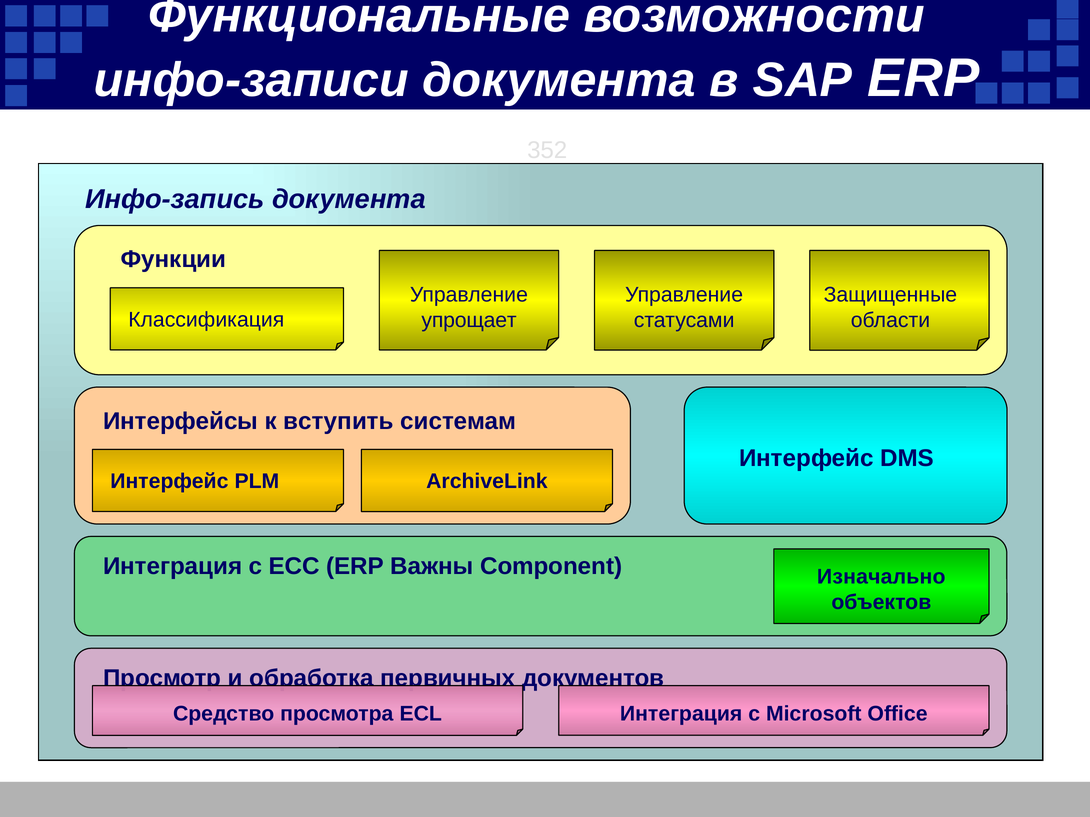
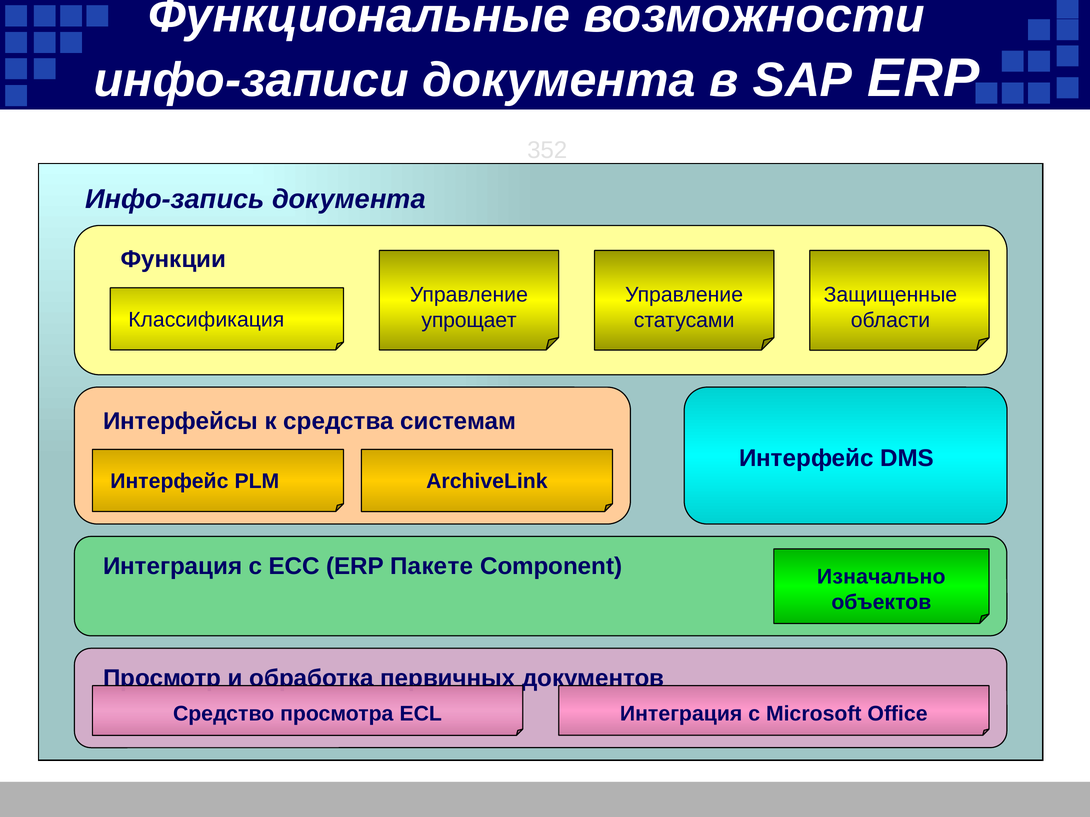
вступить: вступить -> средства
Важны: Важны -> Пакете
